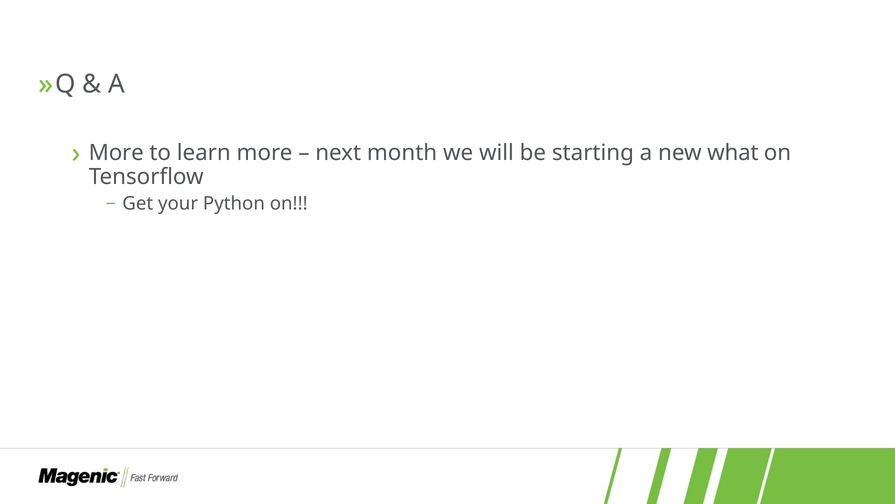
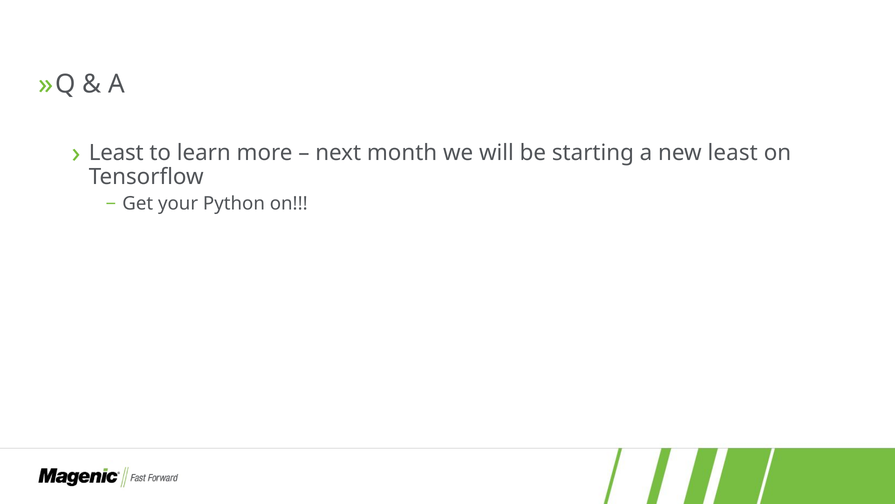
More at (116, 153): More -> Least
new what: what -> least
